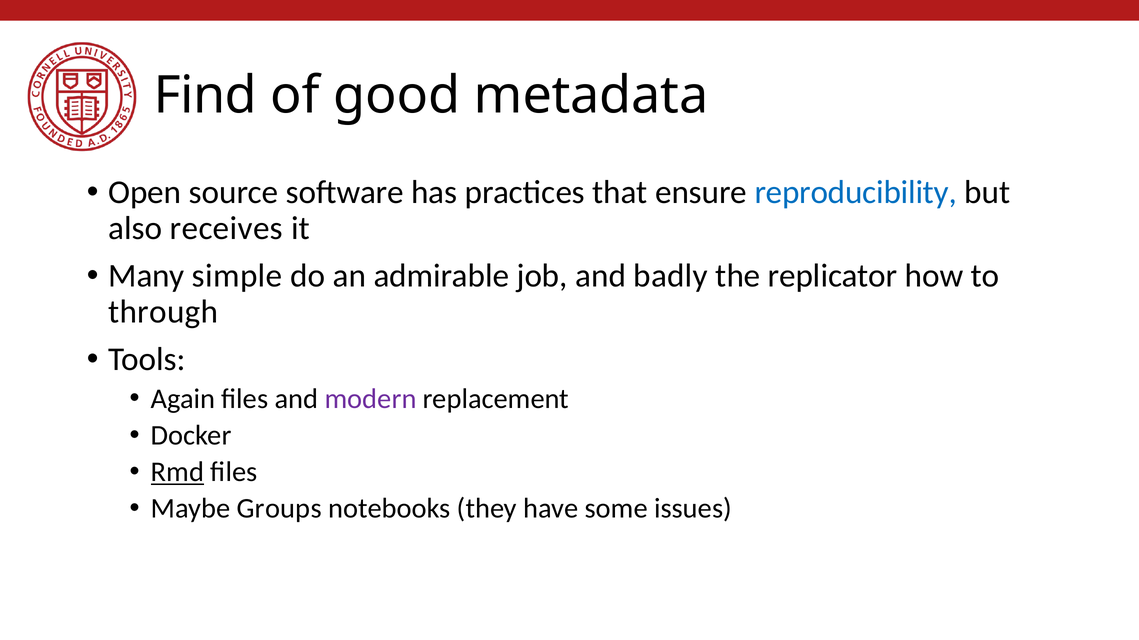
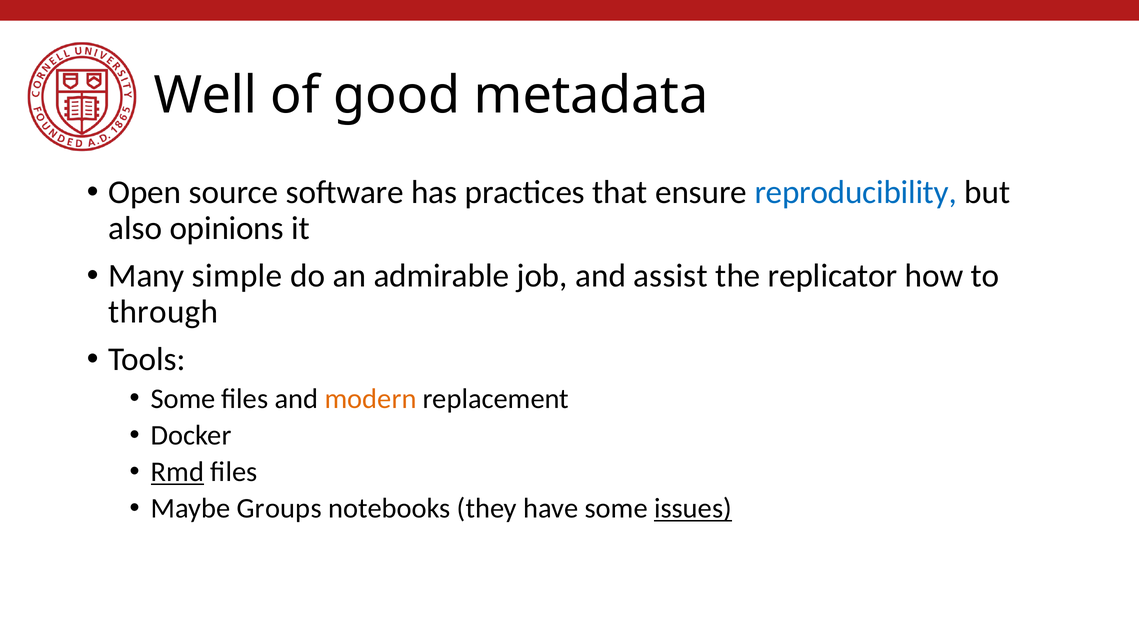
Find: Find -> Well
receives: receives -> opinions
badly: badly -> assist
Again at (183, 399): Again -> Some
modern colour: purple -> orange
issues underline: none -> present
